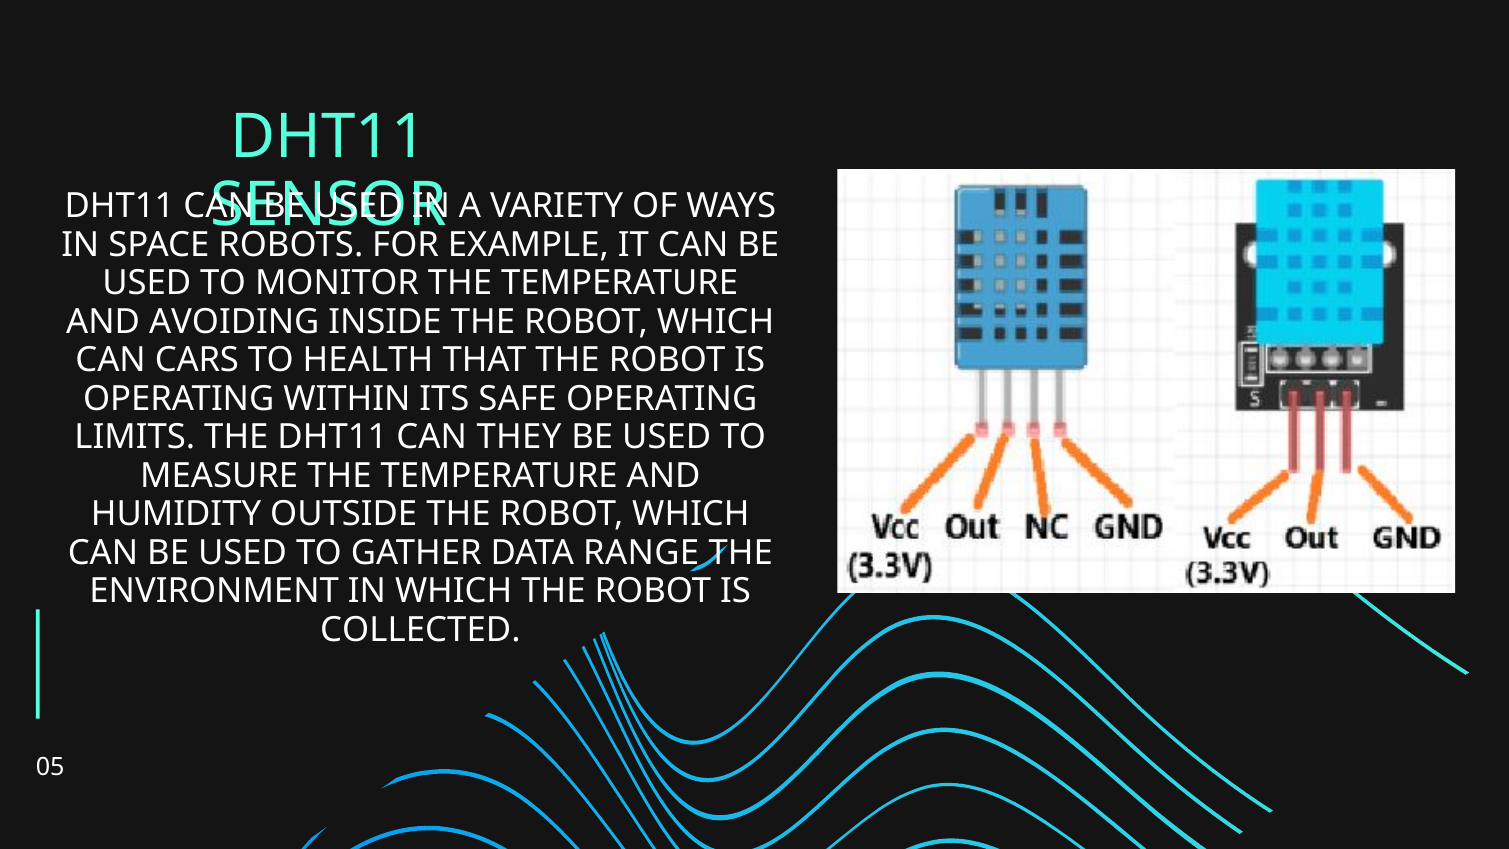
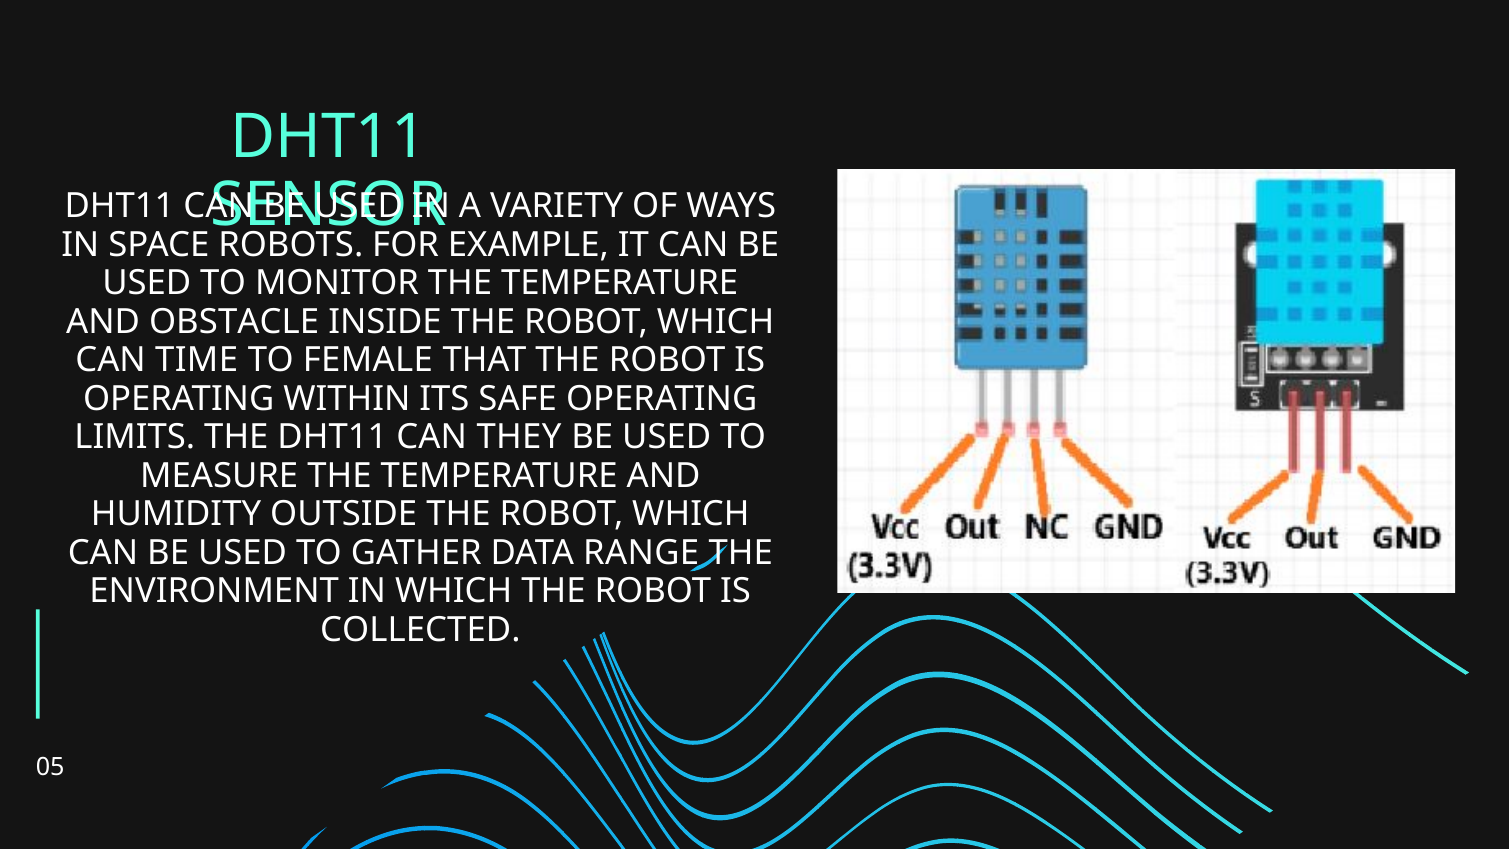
AVOIDING: AVOIDING -> OBSTACLE
CARS: CARS -> TIME
HEALTH: HEALTH -> FEMALE
